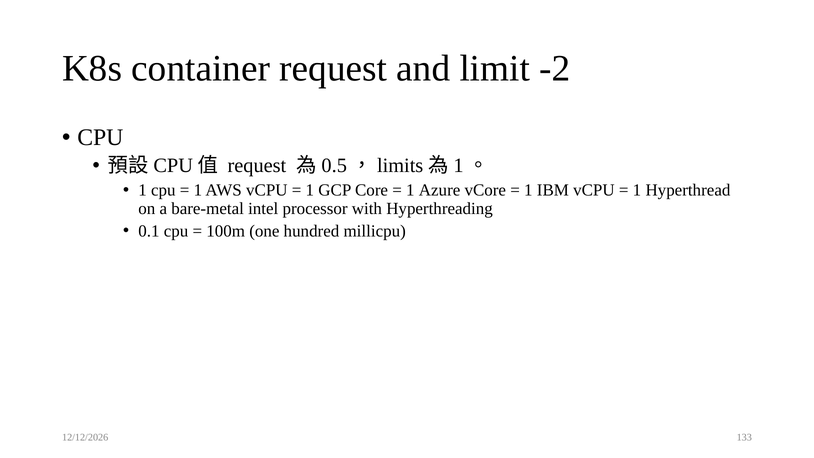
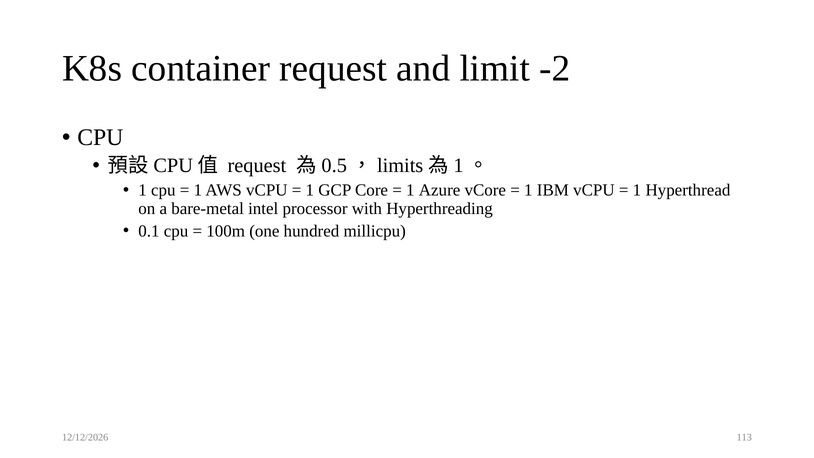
133: 133 -> 113
